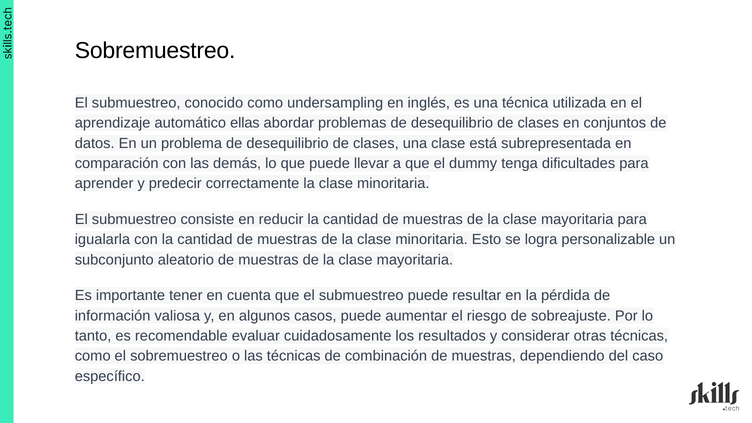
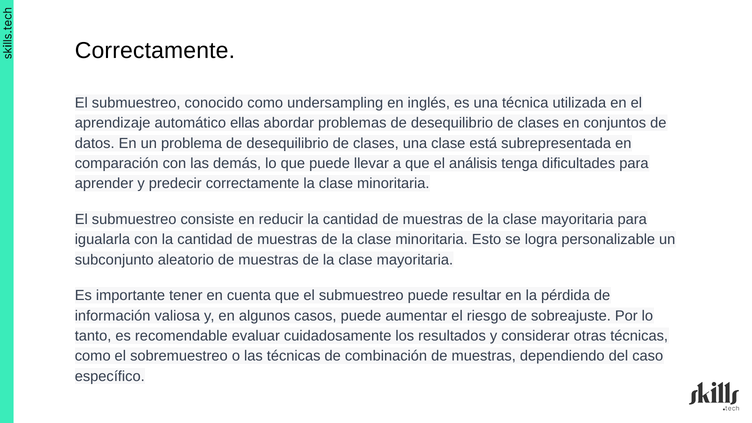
Sobremuestreo at (155, 51): Sobremuestreo -> Correctamente
dummy: dummy -> análisis
